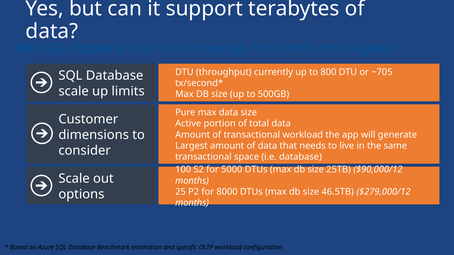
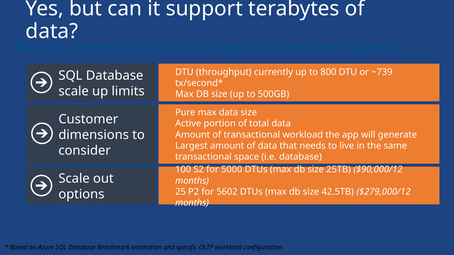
~705: ~705 -> ~739
8000: 8000 -> 5602
46.5TB: 46.5TB -> 42.5TB
